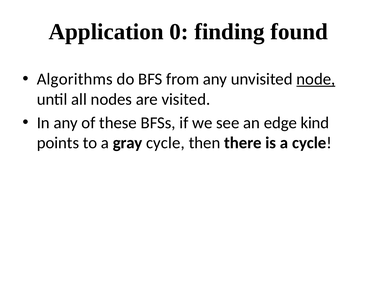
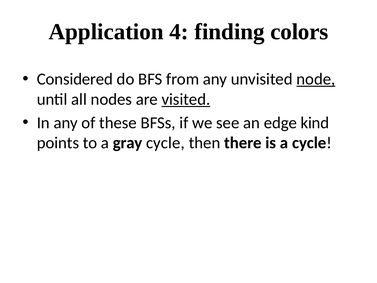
0: 0 -> 4
found: found -> colors
Algorithms: Algorithms -> Considered
visited underline: none -> present
